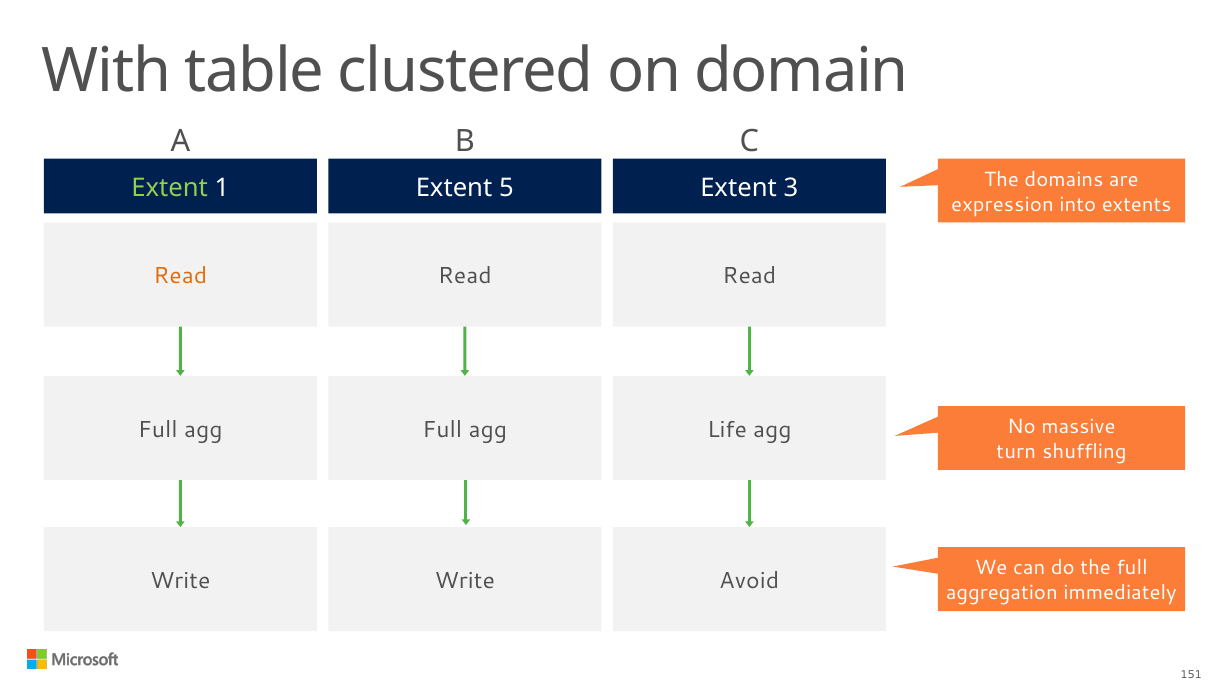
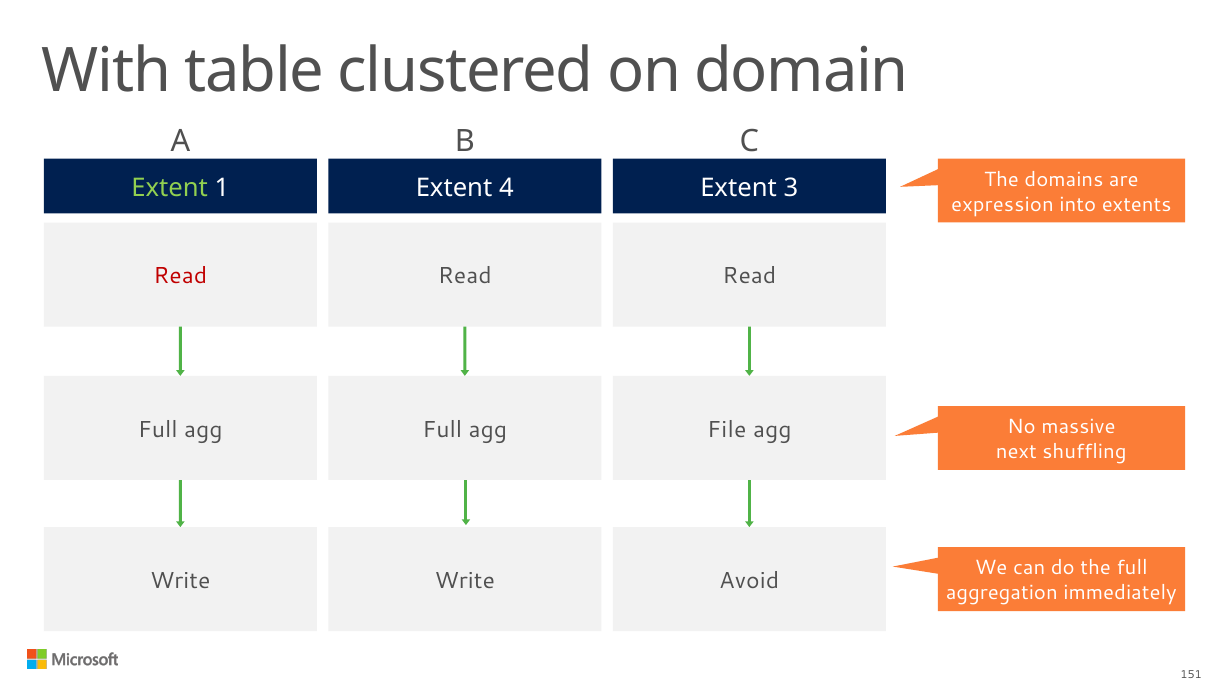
5: 5 -> 4
Read at (180, 276) colour: orange -> red
Life: Life -> File
turn: turn -> next
